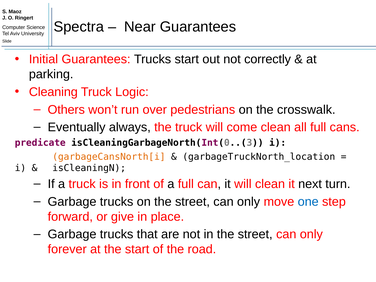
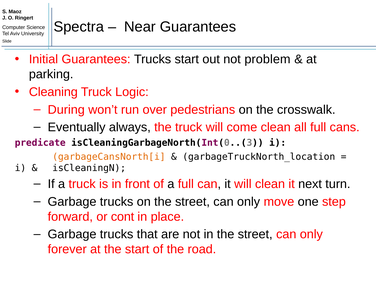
correctly: correctly -> problem
Others: Others -> During
one colour: blue -> black
give: give -> cont
